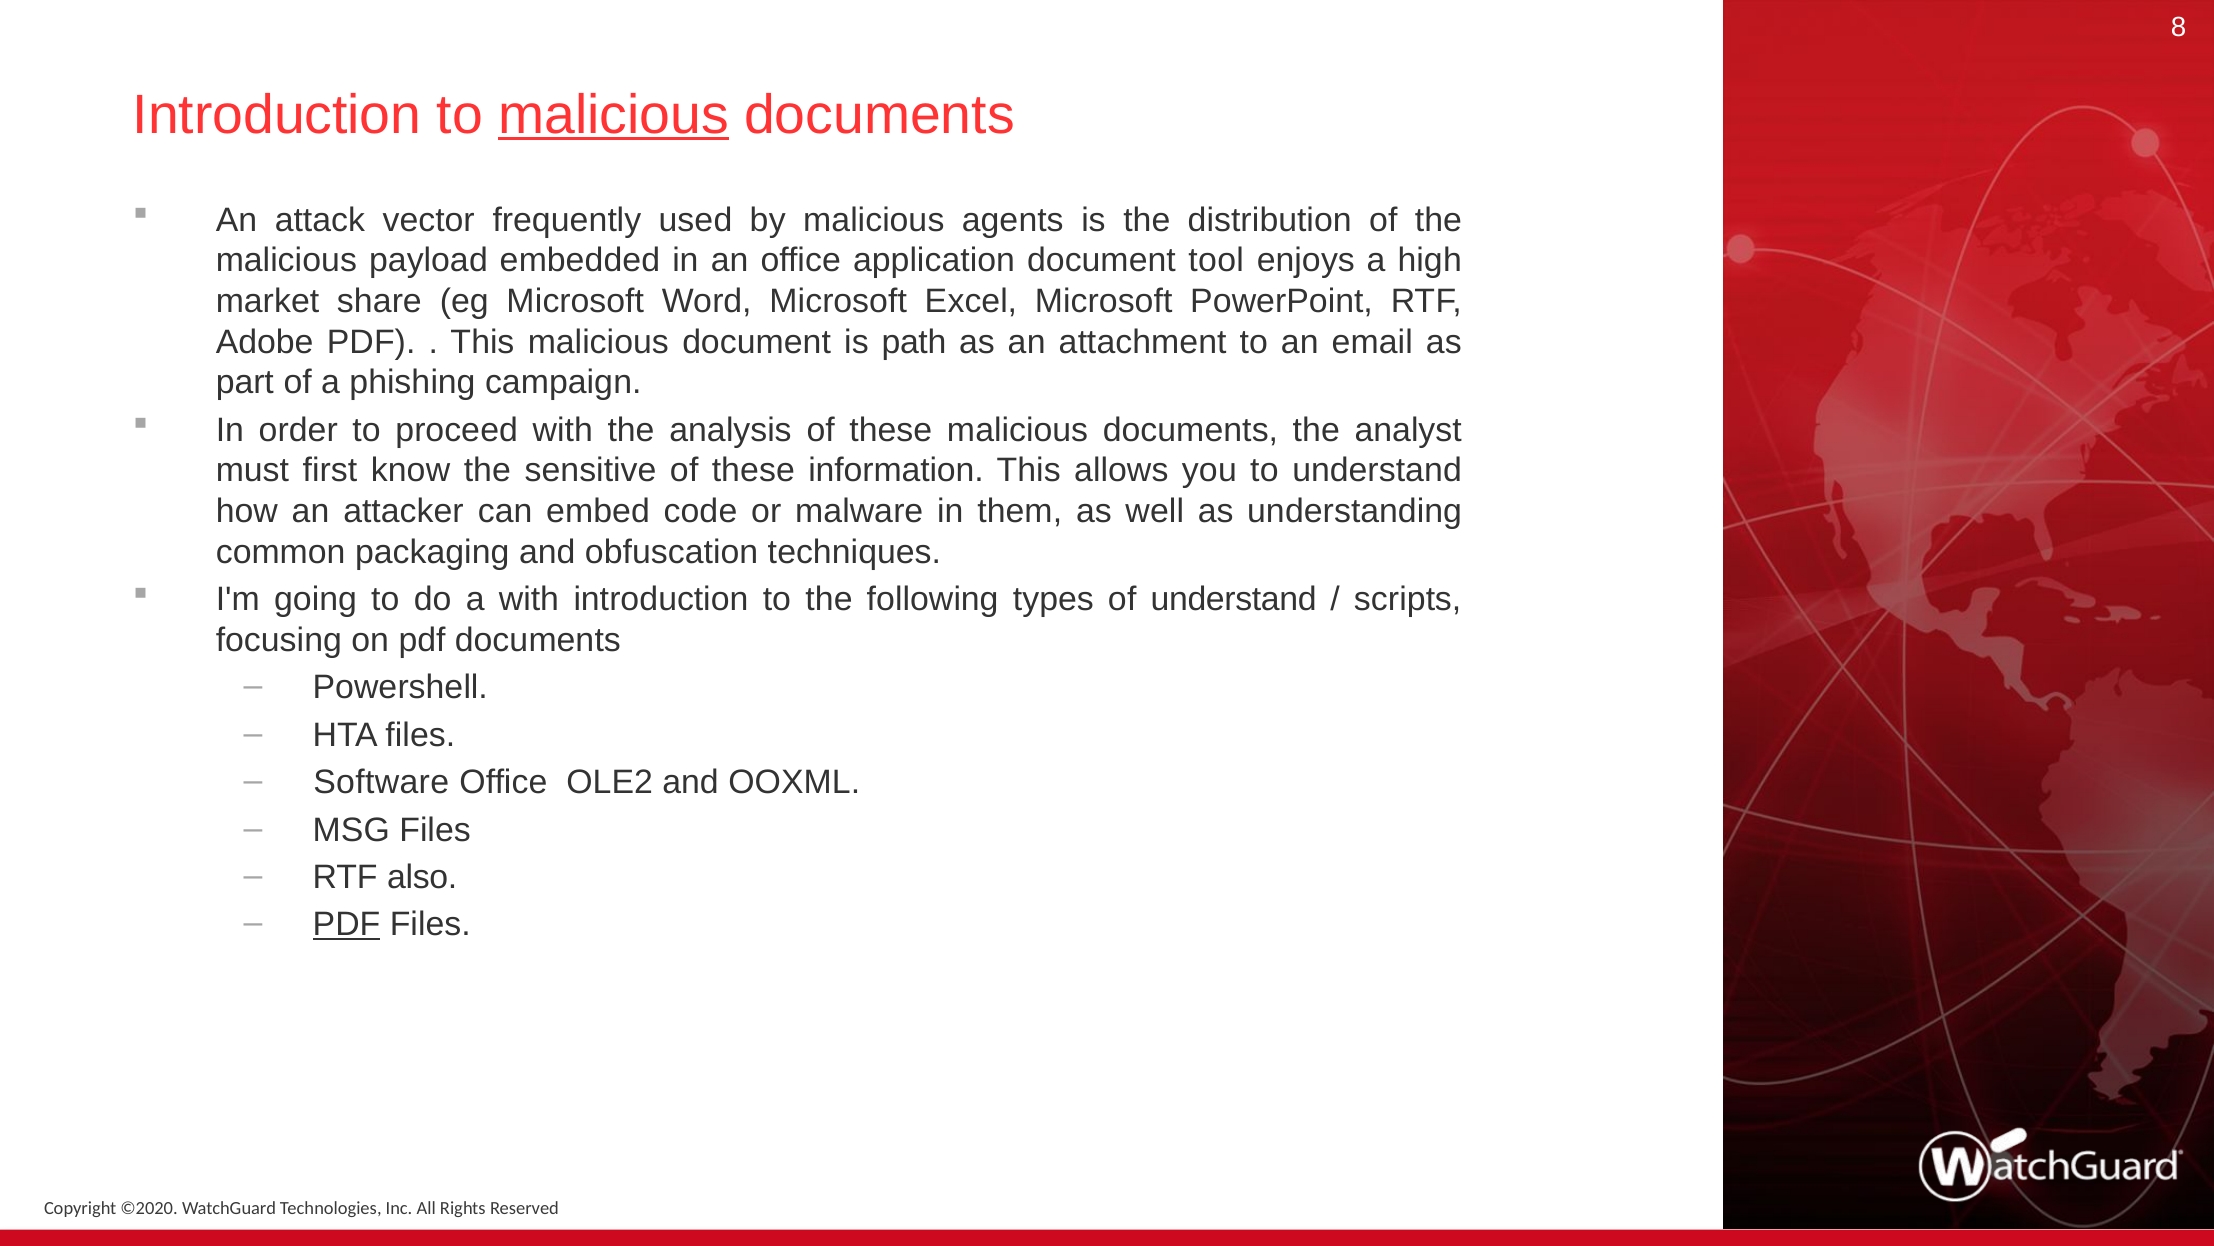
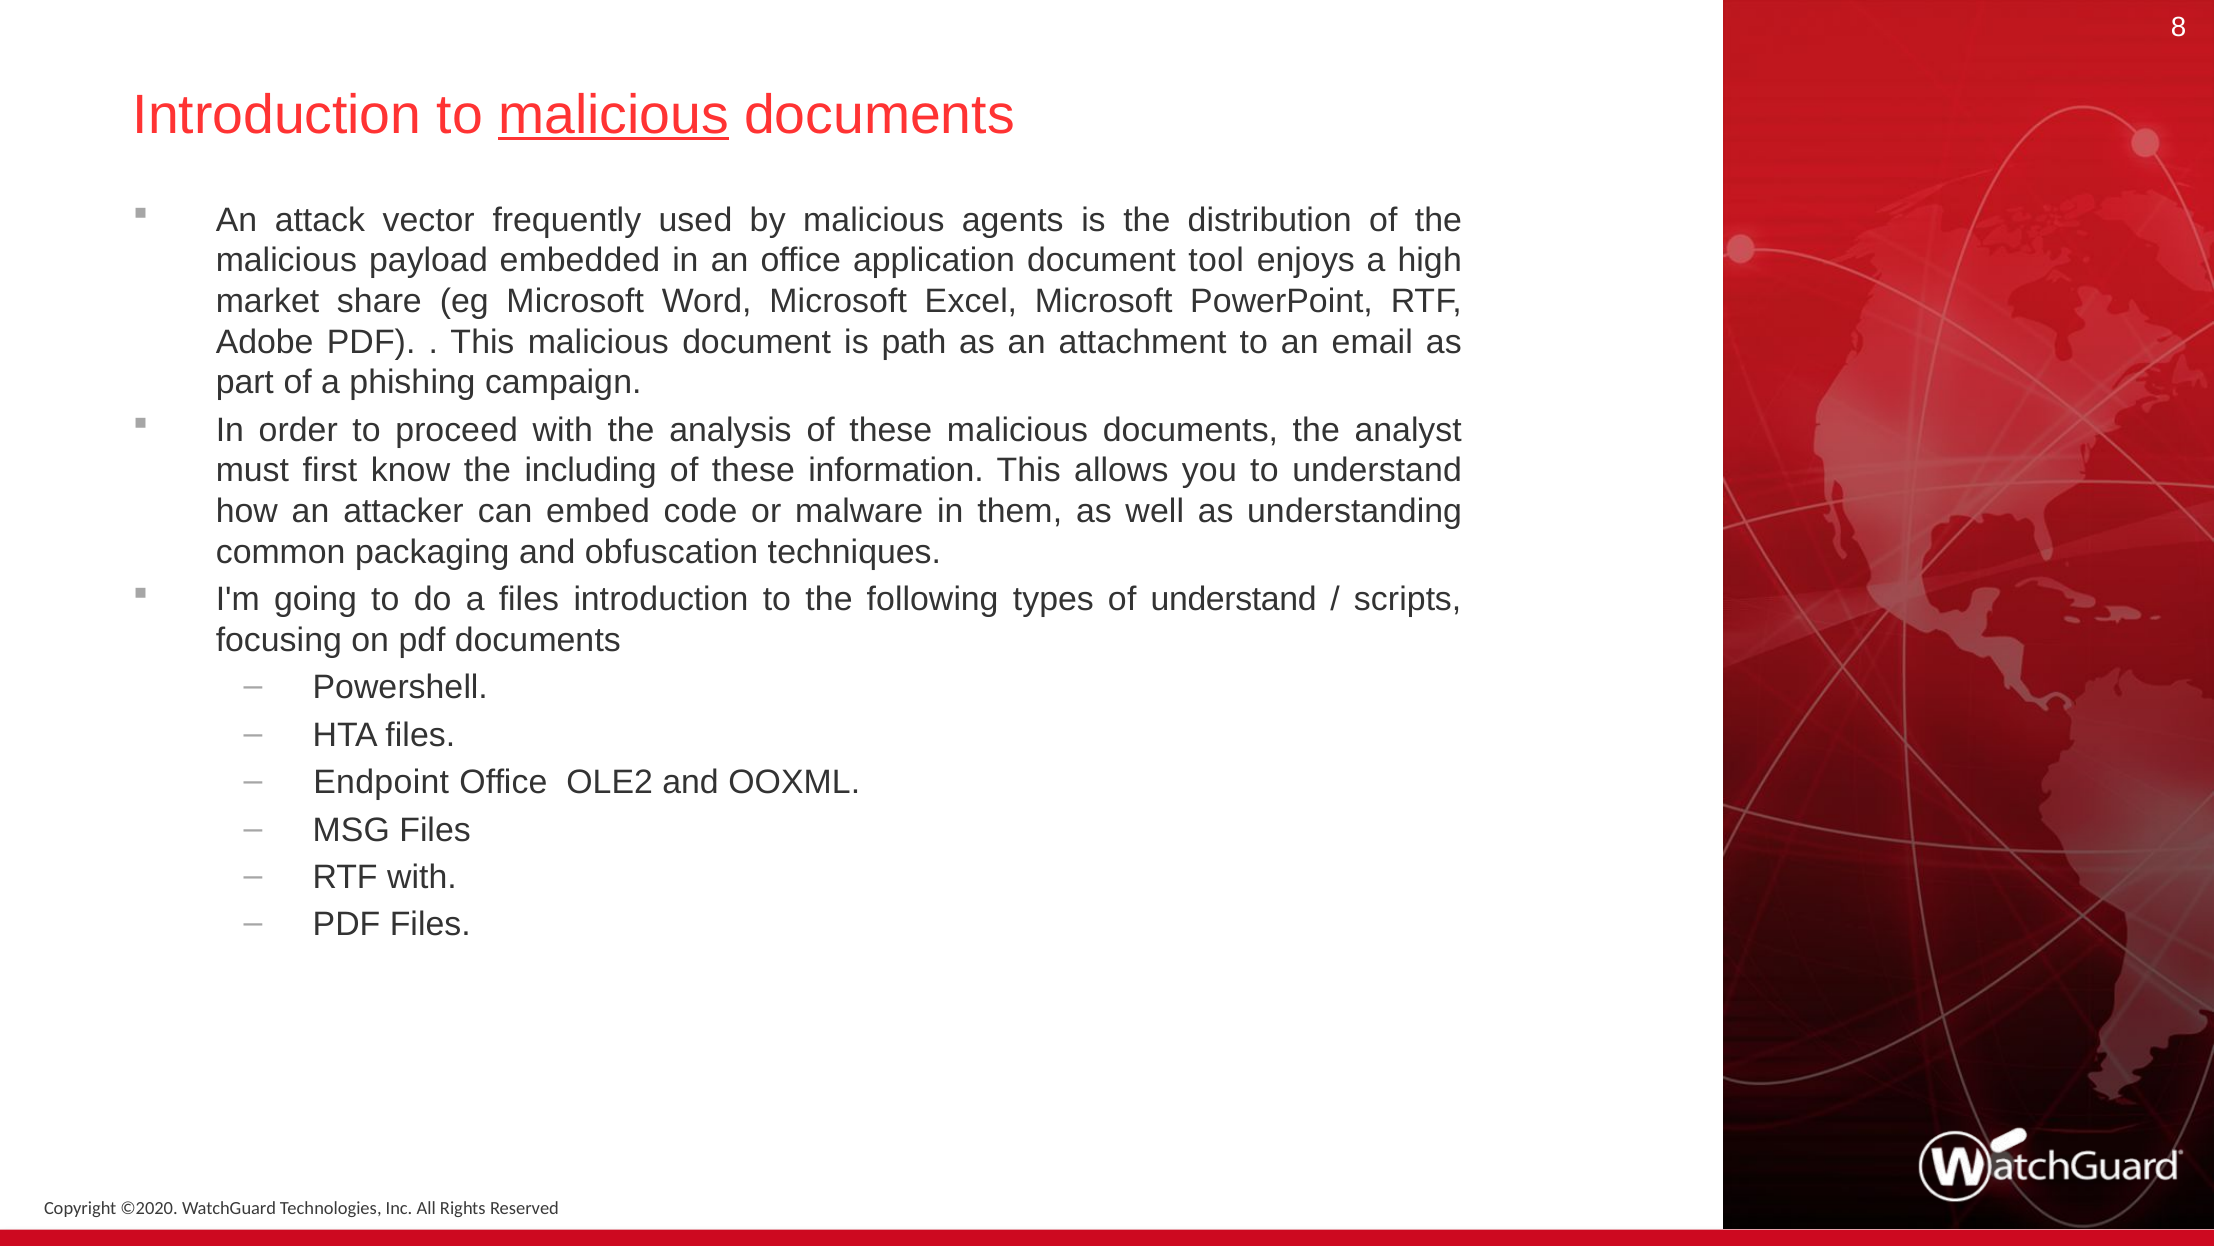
sensitive: sensitive -> including
a with: with -> files
Software: Software -> Endpoint
RTF also: also -> with
PDF at (347, 924) underline: present -> none
